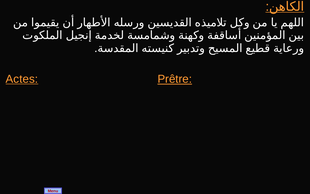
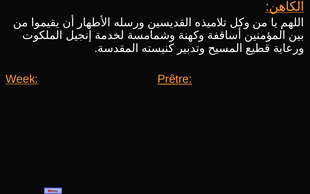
Actes: Actes -> Week
